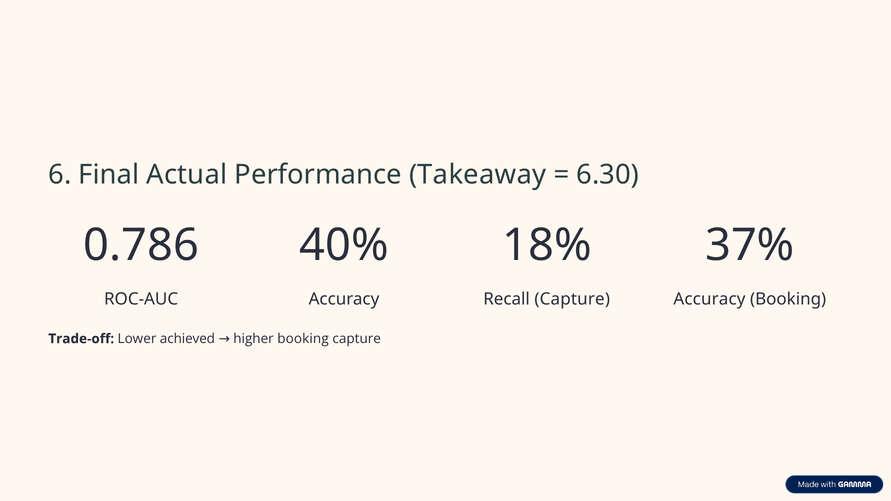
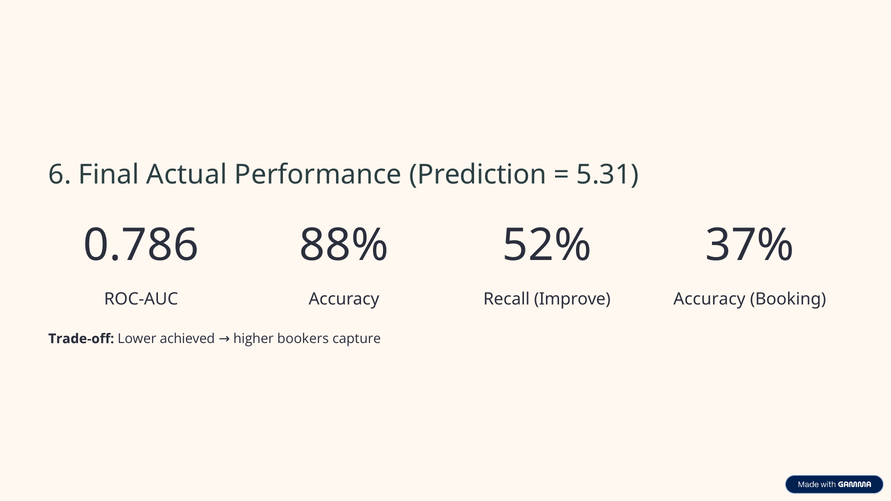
Takeaway: Takeaway -> Prediction
6.30: 6.30 -> 5.31
40%: 40% -> 88%
18%: 18% -> 52%
Recall Capture: Capture -> Improve
higher booking: booking -> bookers
